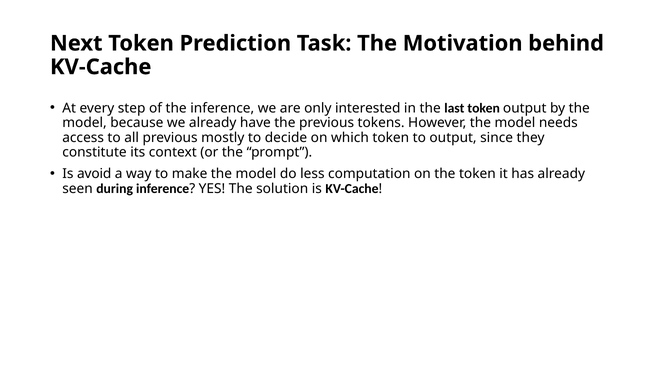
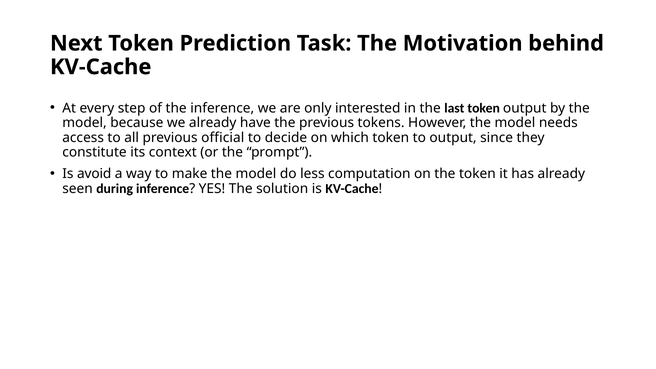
mostly: mostly -> official
